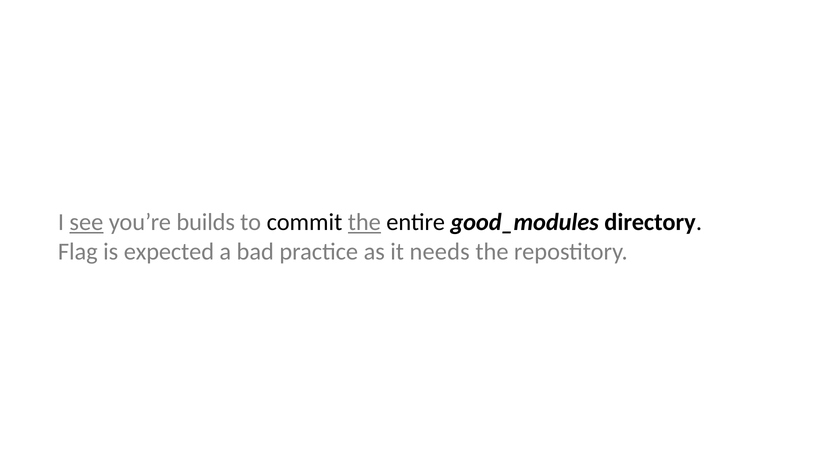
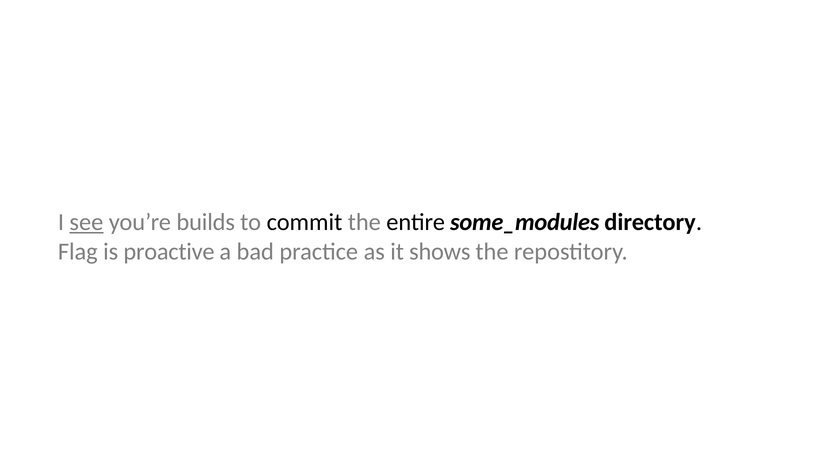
the at (364, 222) underline: present -> none
good_modules: good_modules -> some_modules
expected: expected -> proactive
needs: needs -> shows
